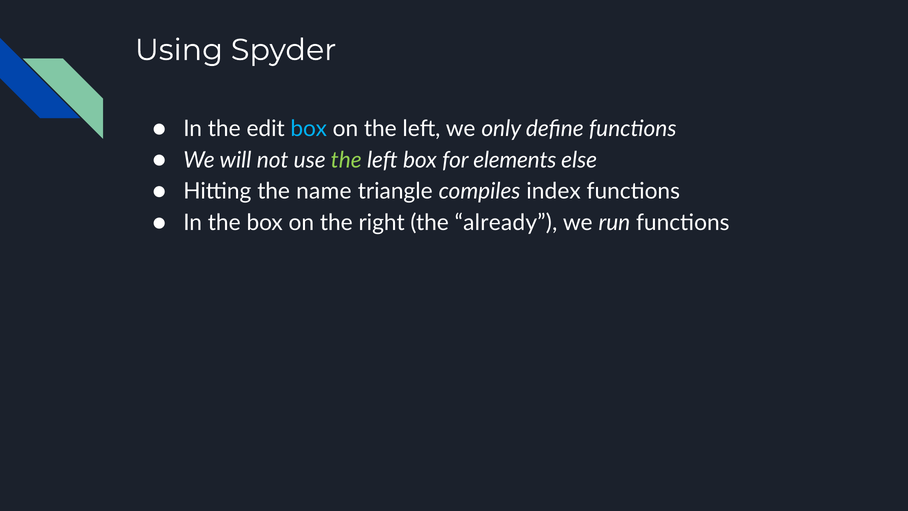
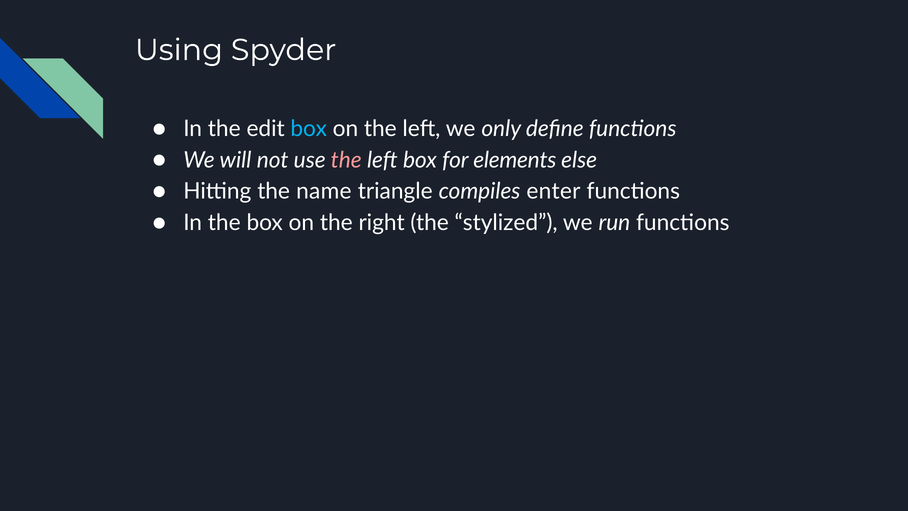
the at (346, 160) colour: light green -> pink
index: index -> enter
already: already -> stylized
